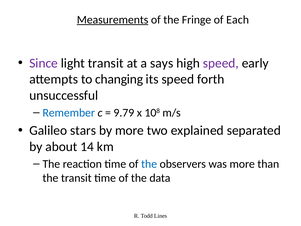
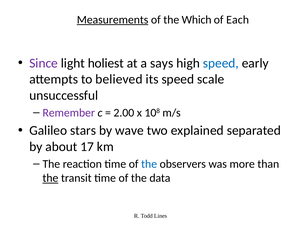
Fringe: Fringe -> Which
light transit: transit -> holiest
speed at (221, 63) colour: purple -> blue
changing: changing -> believed
forth: forth -> scale
Remember colour: blue -> purple
9.79: 9.79 -> 2.00
by more: more -> wave
14: 14 -> 17
the at (50, 178) underline: none -> present
